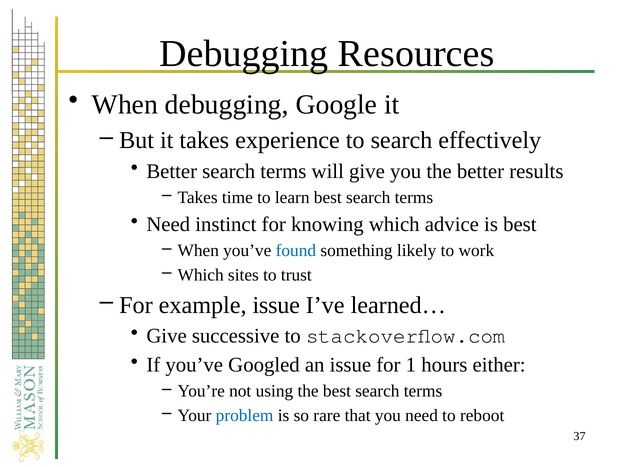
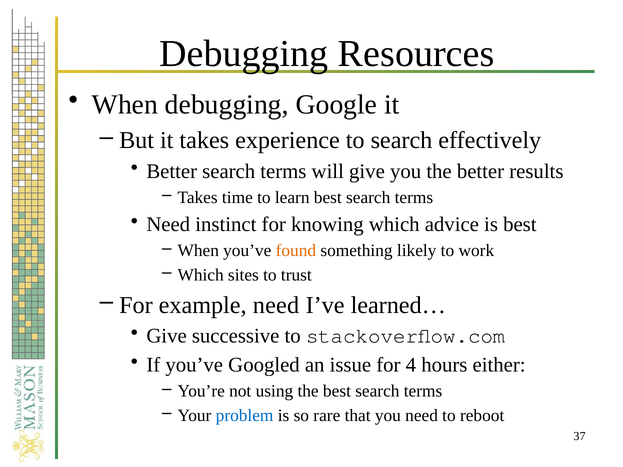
found colour: blue -> orange
example issue: issue -> need
1: 1 -> 4
